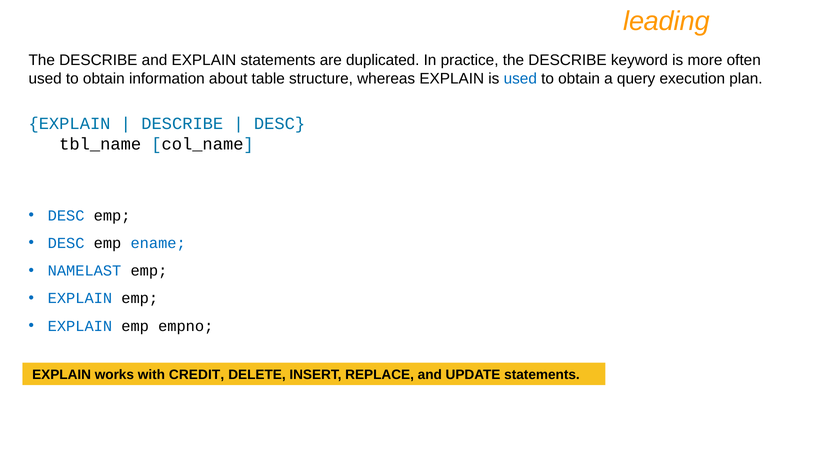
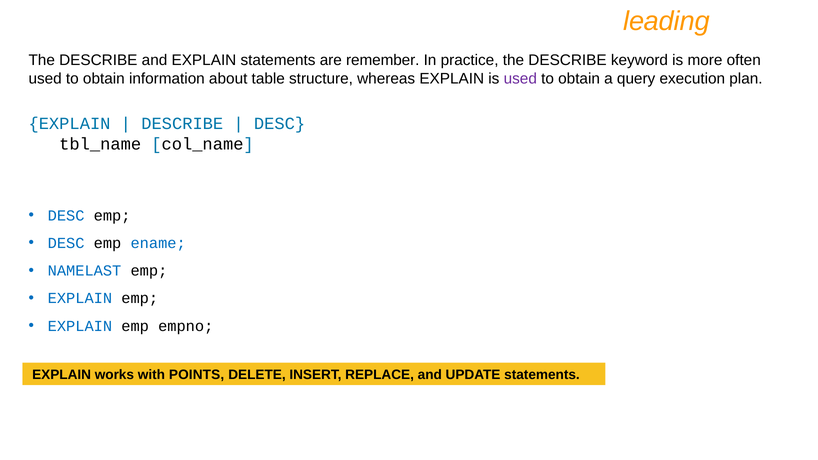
duplicated: duplicated -> remember
used at (520, 79) colour: blue -> purple
CREDIT: CREDIT -> POINTS
